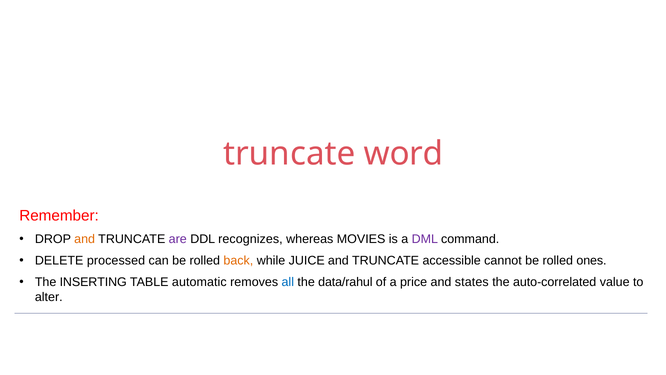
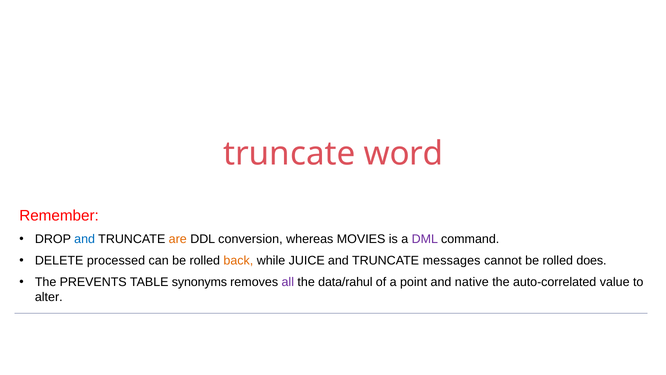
and at (85, 239) colour: orange -> blue
are colour: purple -> orange
recognizes: recognizes -> conversion
accessible: accessible -> messages
ones: ones -> does
INSERTING: INSERTING -> PREVENTS
automatic: automatic -> synonyms
all colour: blue -> purple
price: price -> point
states: states -> native
